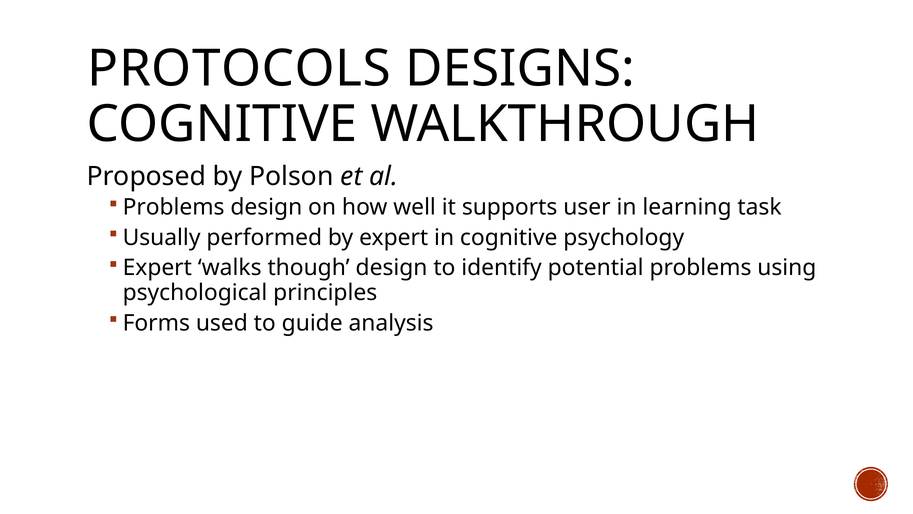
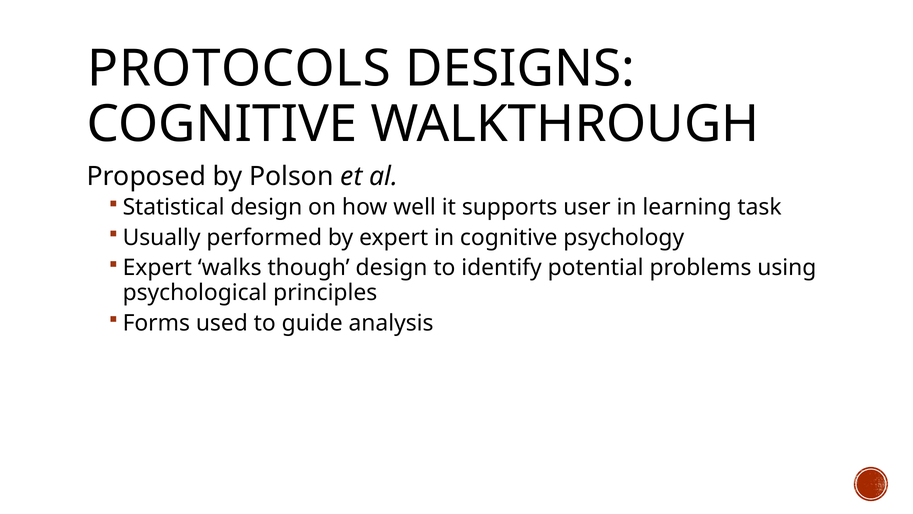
Problems at (174, 207): Problems -> Statistical
